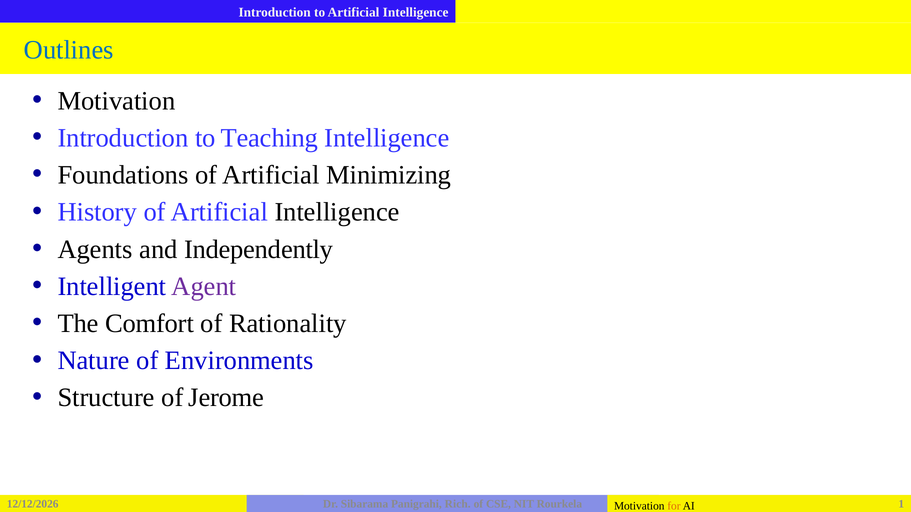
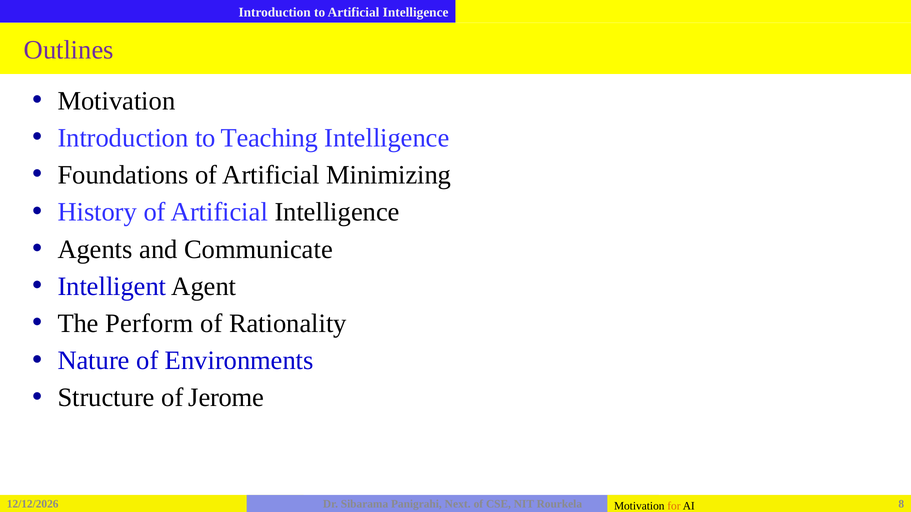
Outlines colour: blue -> purple
Independently: Independently -> Communicate
Agent colour: purple -> black
Comfort: Comfort -> Perform
Rich: Rich -> Next
1: 1 -> 8
